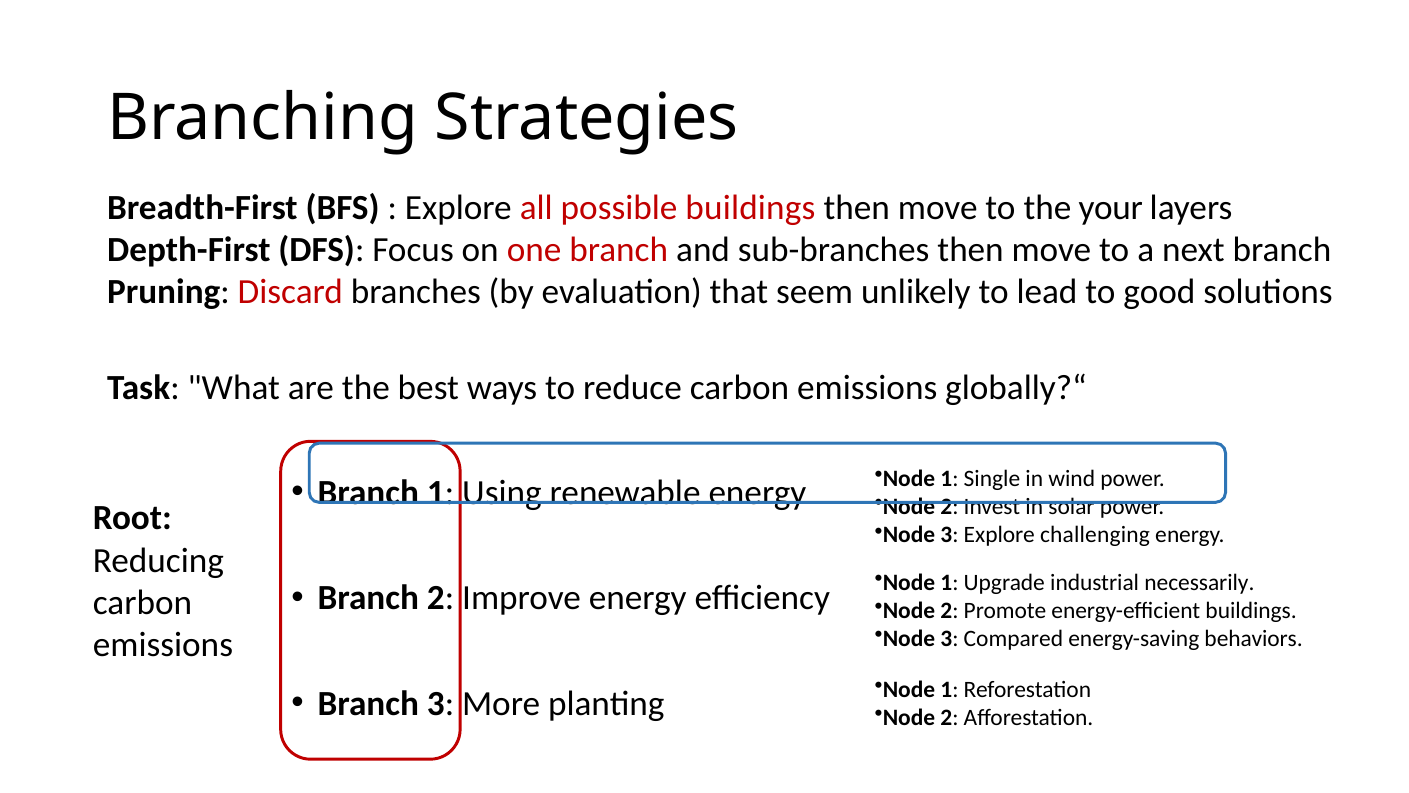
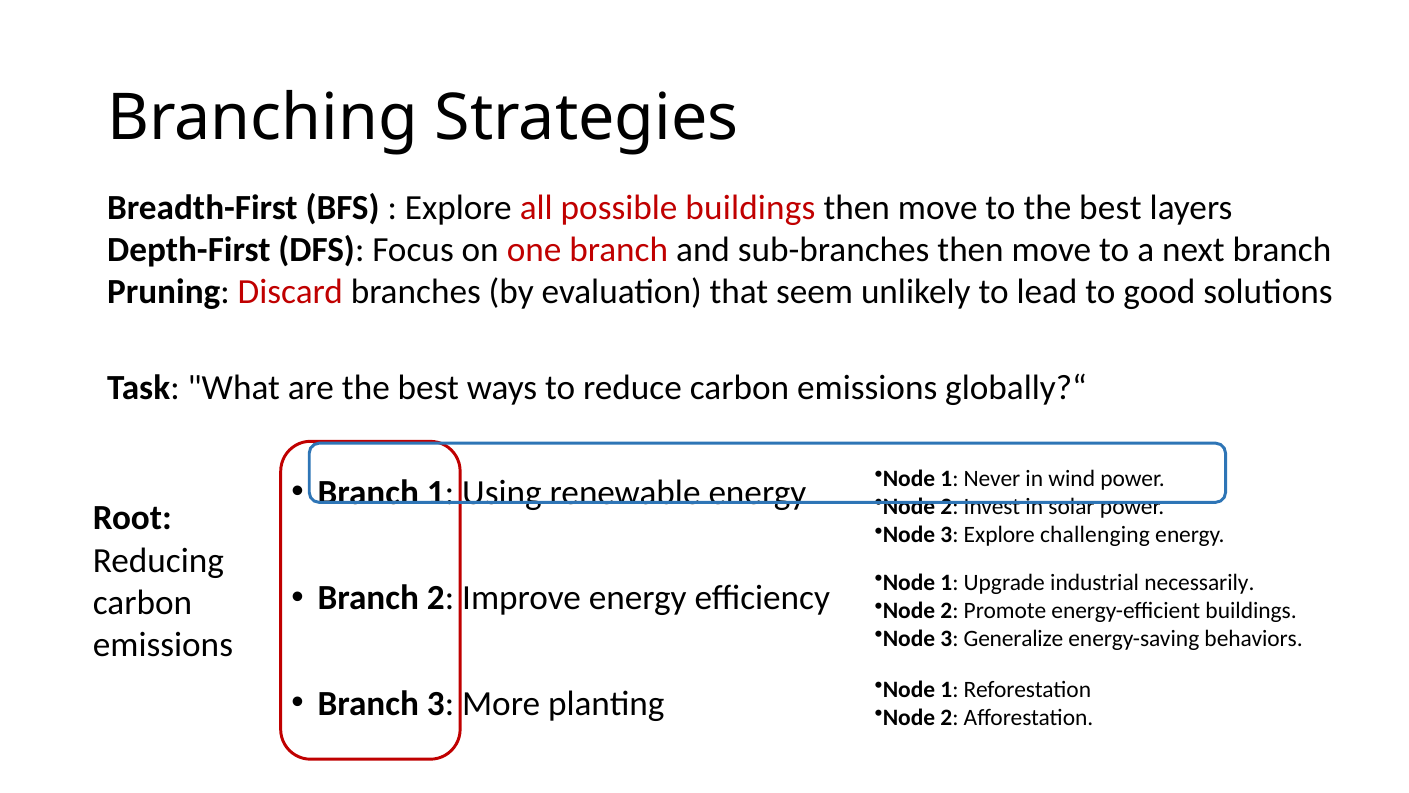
to the your: your -> best
Single: Single -> Never
Compared: Compared -> Generalize
